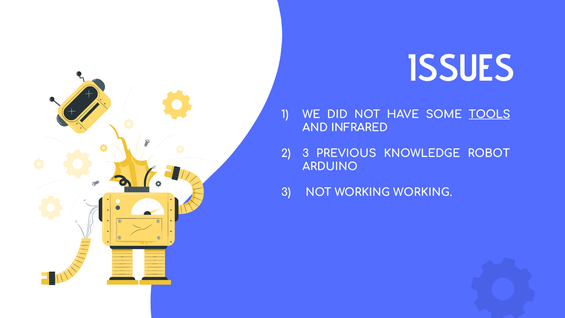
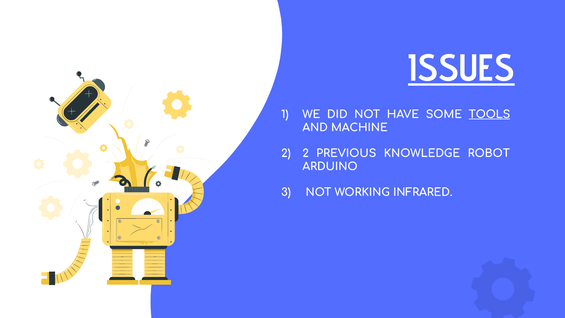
ISSUES underline: none -> present
INFRARED: INFRARED -> MACHINE
3 at (306, 153): 3 -> 2
WORKING WORKING: WORKING -> INFRARED
